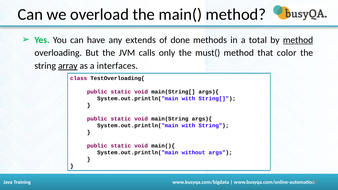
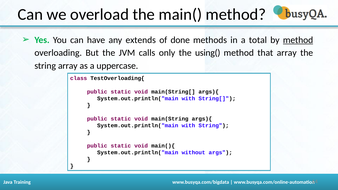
must(: must( -> using(
that color: color -> array
array at (68, 66) underline: present -> none
interfaces: interfaces -> uppercase
